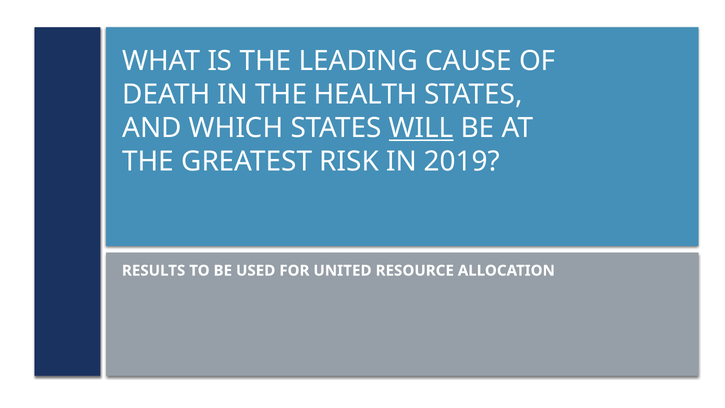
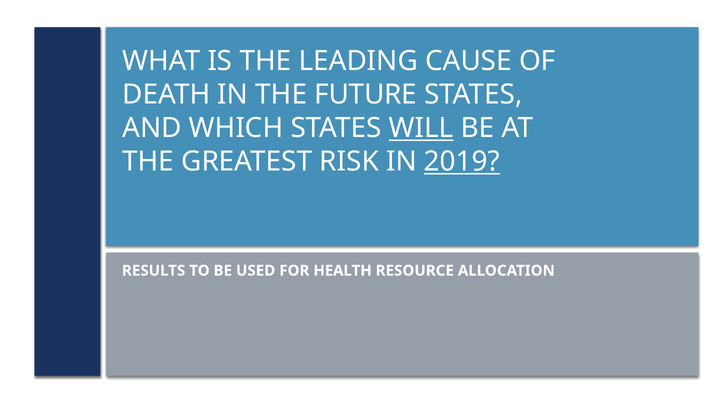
HEALTH: HEALTH -> FUTURE
2019 underline: none -> present
UNITED: UNITED -> HEALTH
